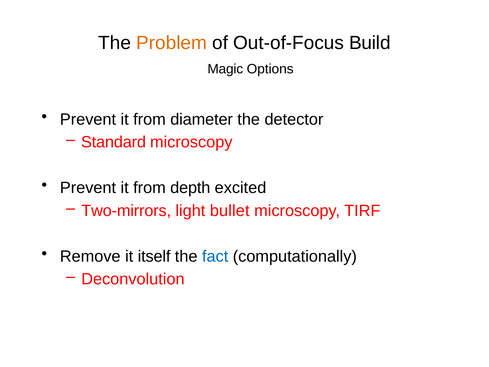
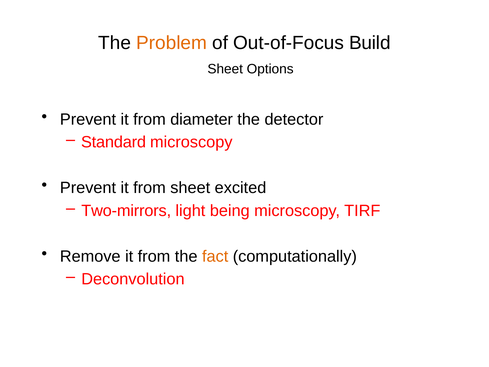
Magic at (225, 69): Magic -> Sheet
from depth: depth -> sheet
bullet: bullet -> being
Remove it itself: itself -> from
fact colour: blue -> orange
